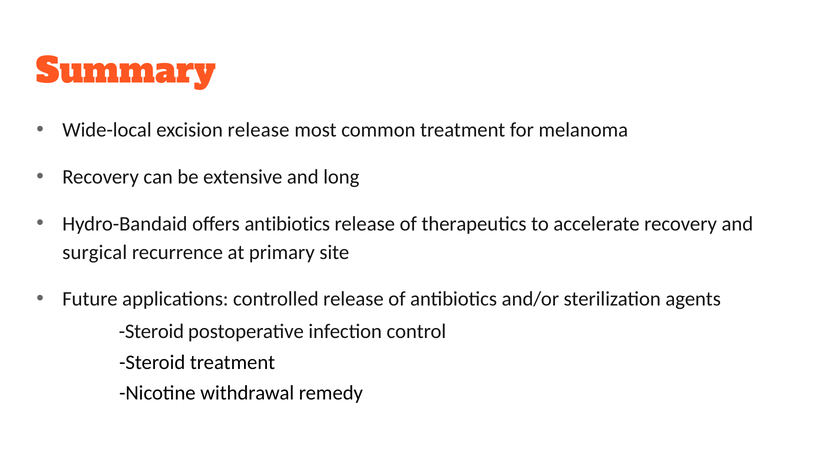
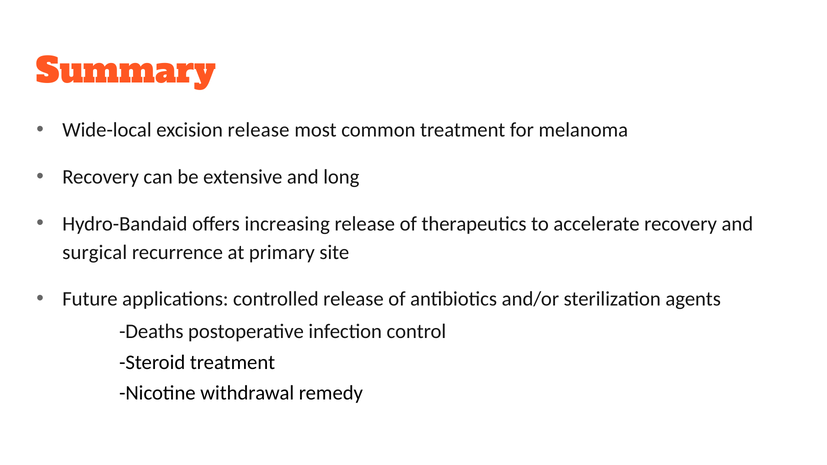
offers antibiotics: antibiotics -> increasing
Steroid at (151, 332): Steroid -> Deaths
